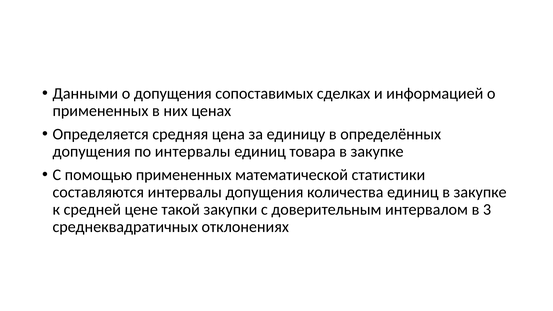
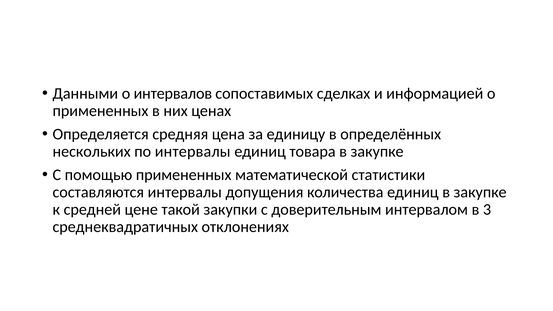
о допущения: допущения -> интервалов
допущения at (92, 152): допущения -> нескольких
